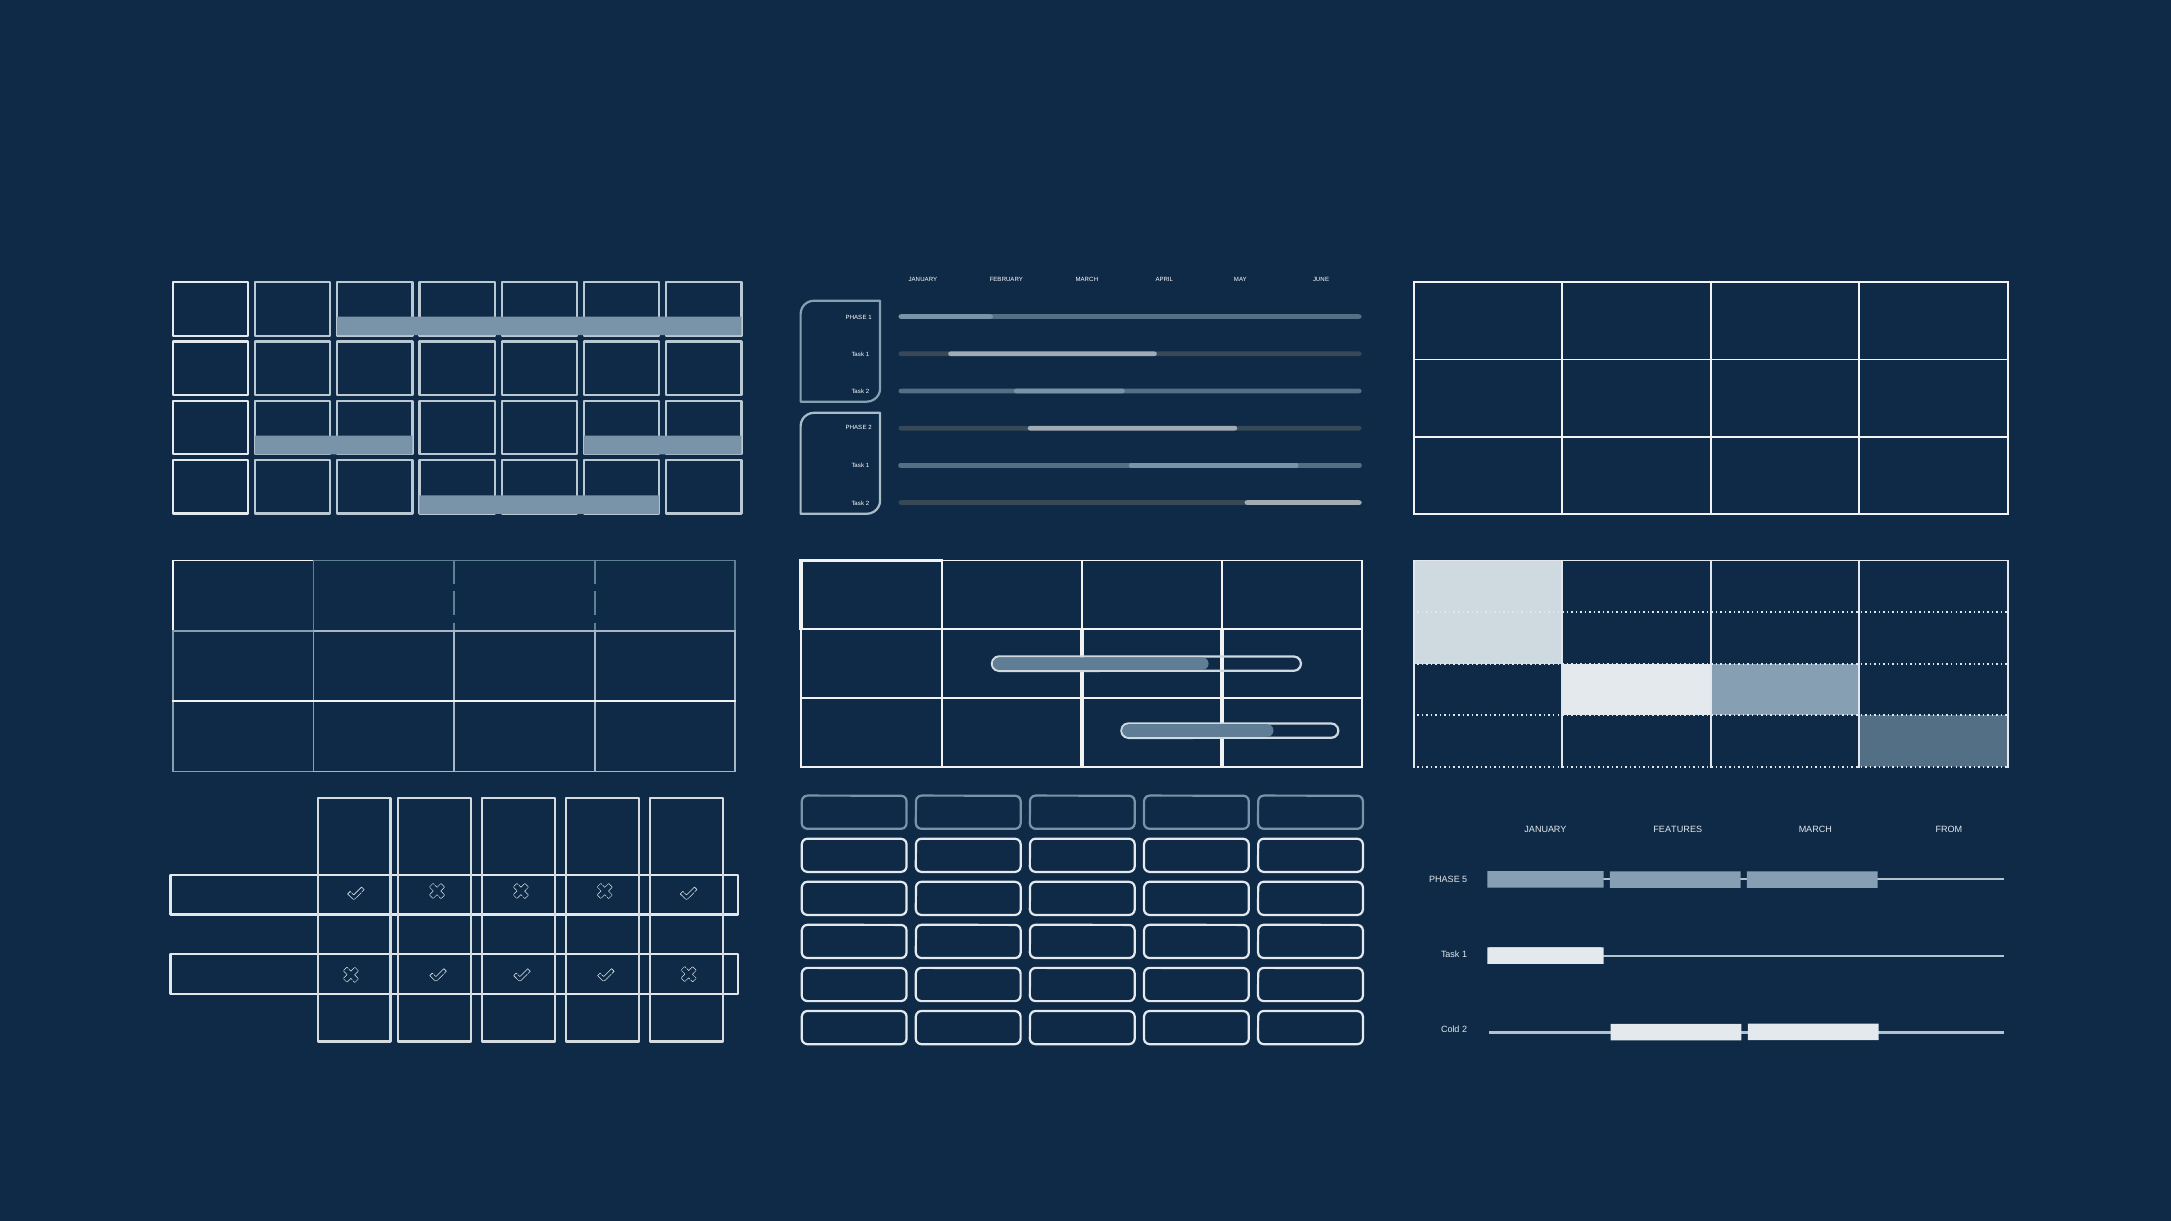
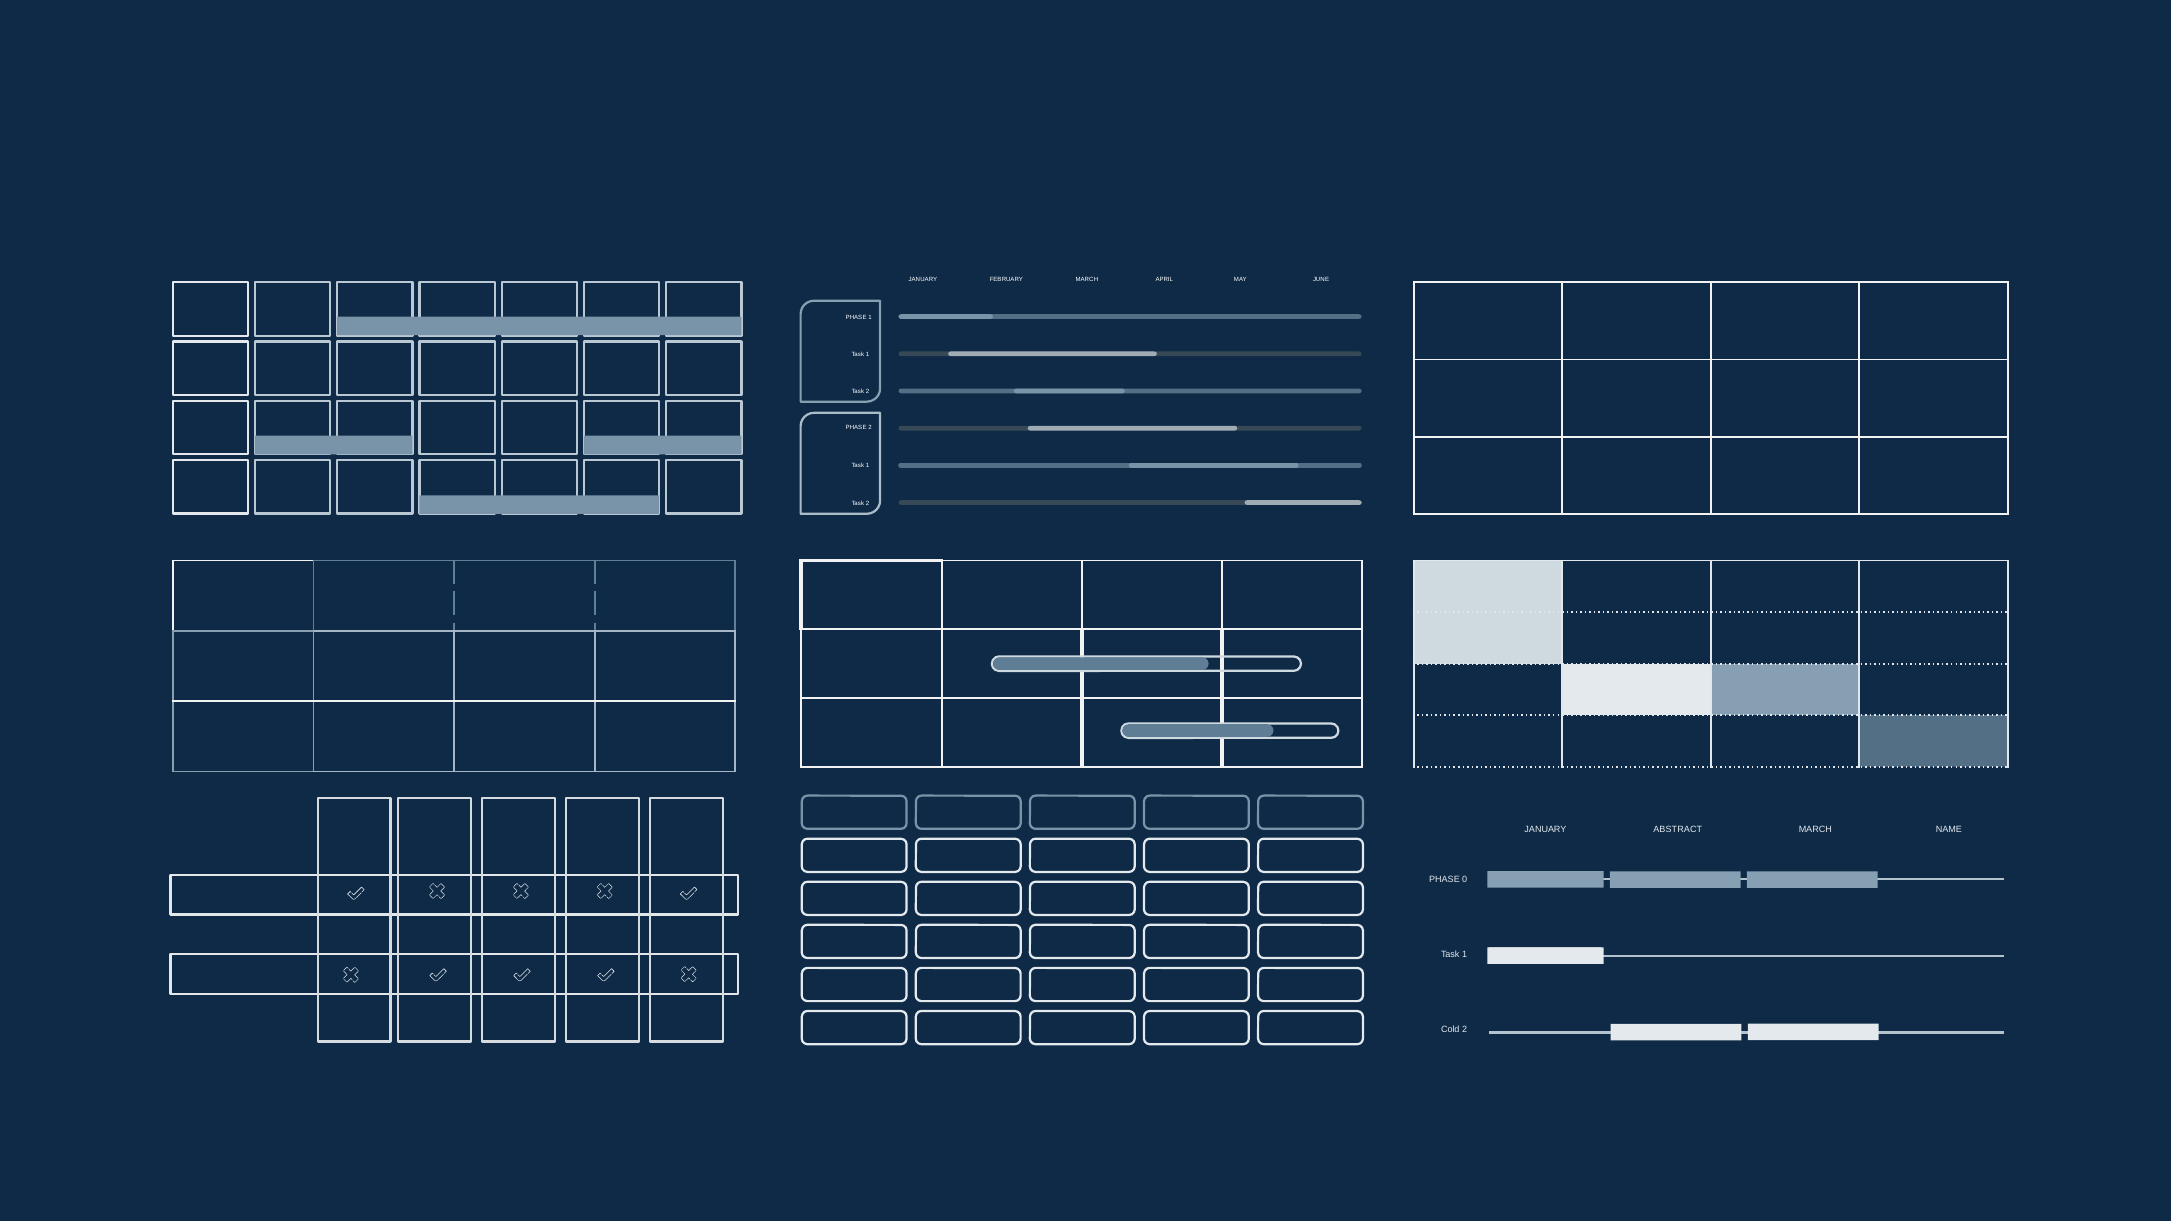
FEATURES: FEATURES -> ABSTRACT
FROM: FROM -> NAME
5: 5 -> 0
